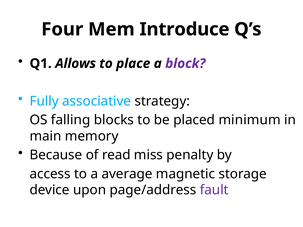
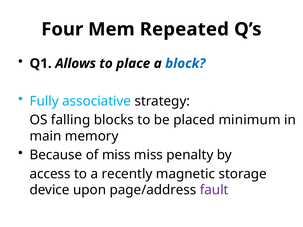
Introduce: Introduce -> Repeated
block colour: purple -> blue
of read: read -> miss
average: average -> recently
